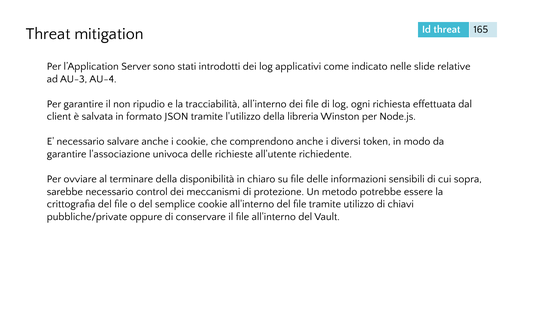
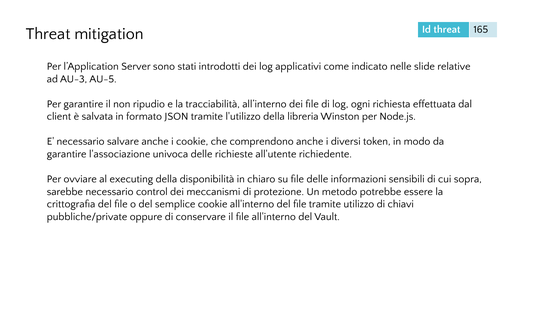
AU-4: AU-4 -> AU-5
terminare: terminare -> executing
